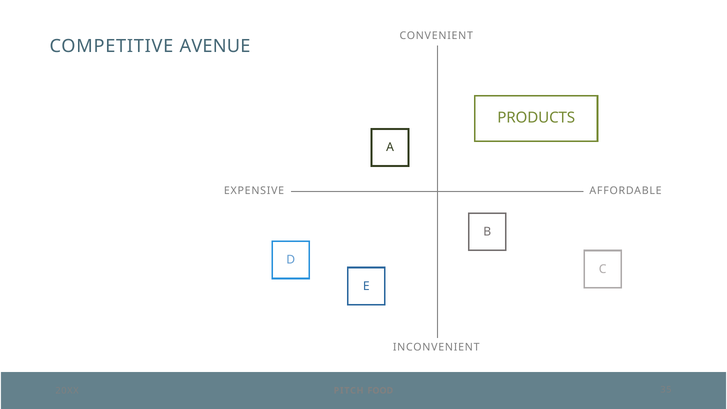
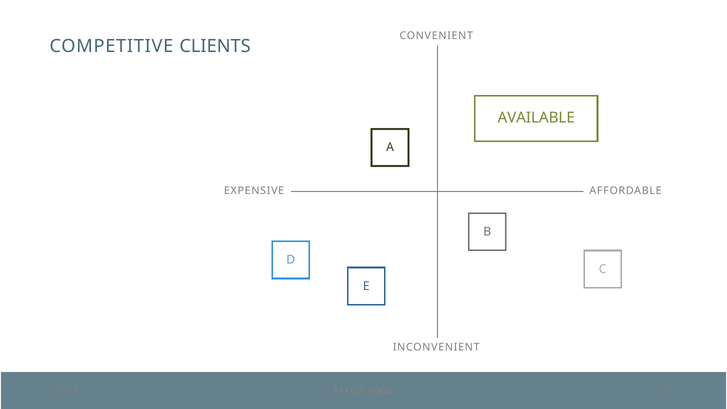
AVENUE: AVENUE -> CLIENTS
PRODUCTS: PRODUCTS -> AVAILABLE
